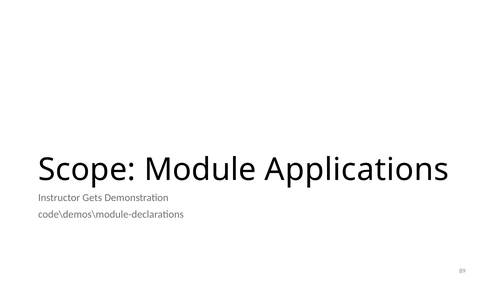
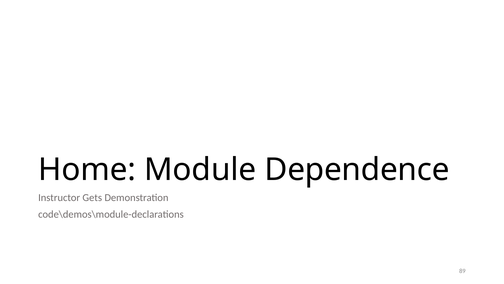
Scope: Scope -> Home
Applications: Applications -> Dependence
